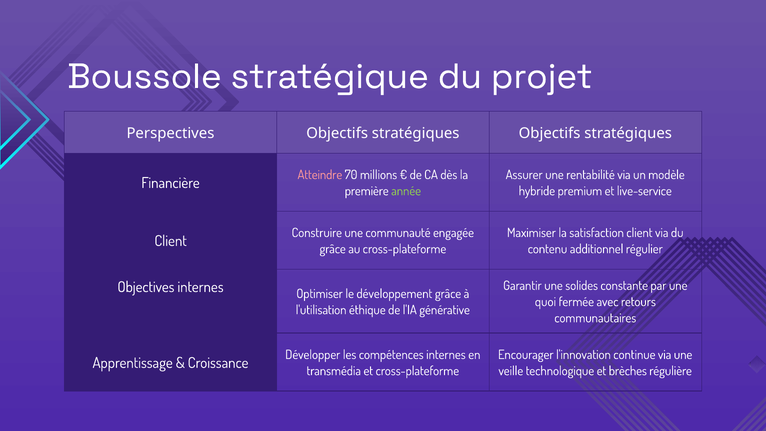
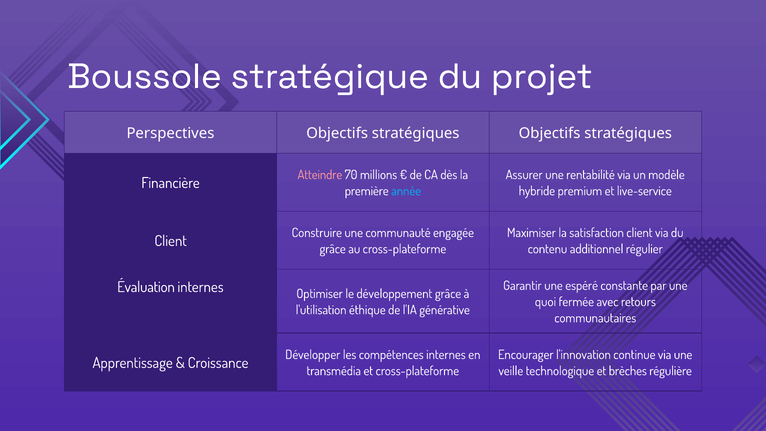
année colour: light green -> light blue
solides: solides -> espéré
Objectives: Objectives -> Évaluation
